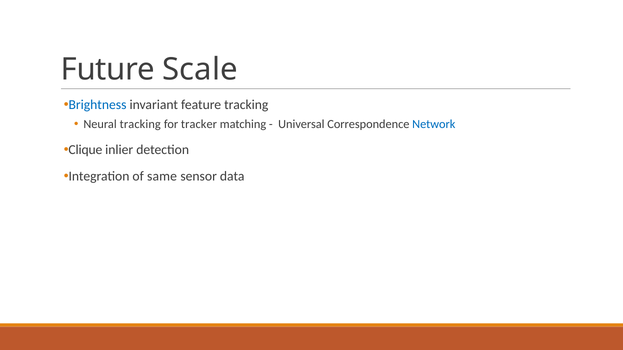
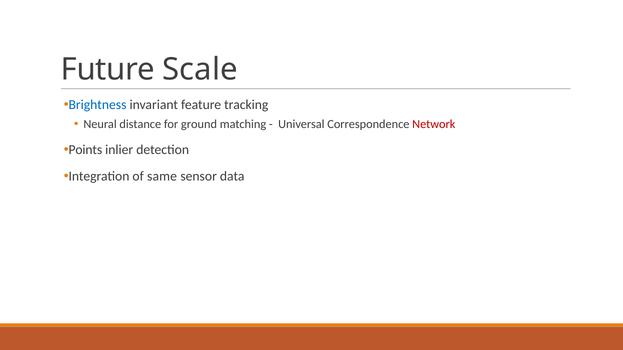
Neural tracking: tracking -> distance
tracker: tracker -> ground
Network colour: blue -> red
Clique: Clique -> Points
